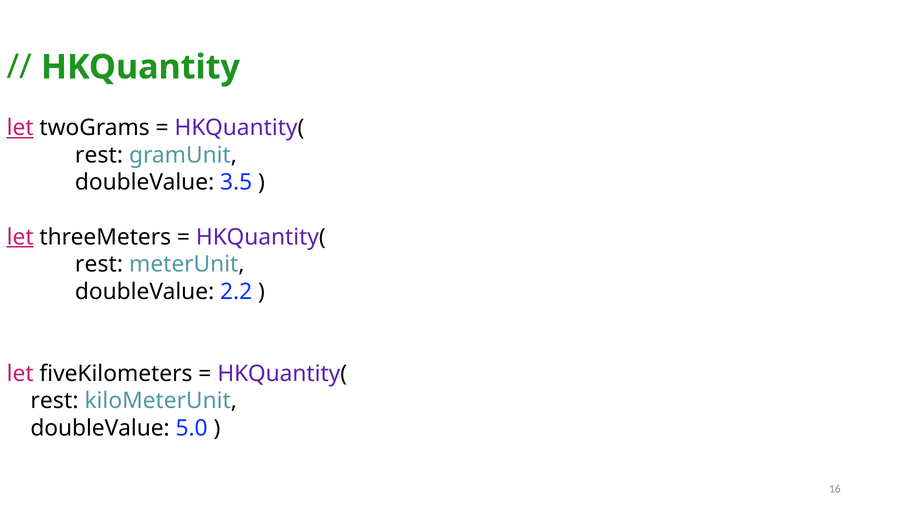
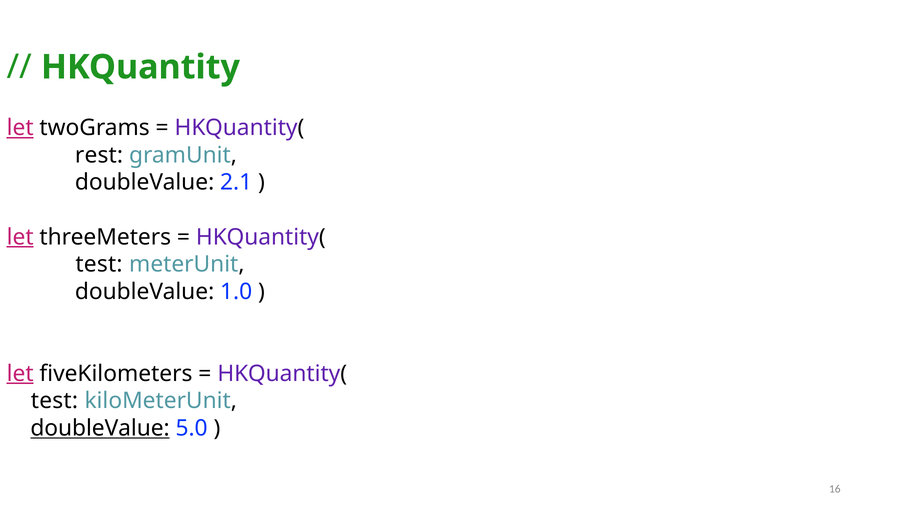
3.5: 3.5 -> 2.1
rest at (99, 264): rest -> test
2.2: 2.2 -> 1.0
let at (20, 373) underline: none -> present
rest at (54, 401): rest -> test
doubleValue at (100, 428) underline: none -> present
